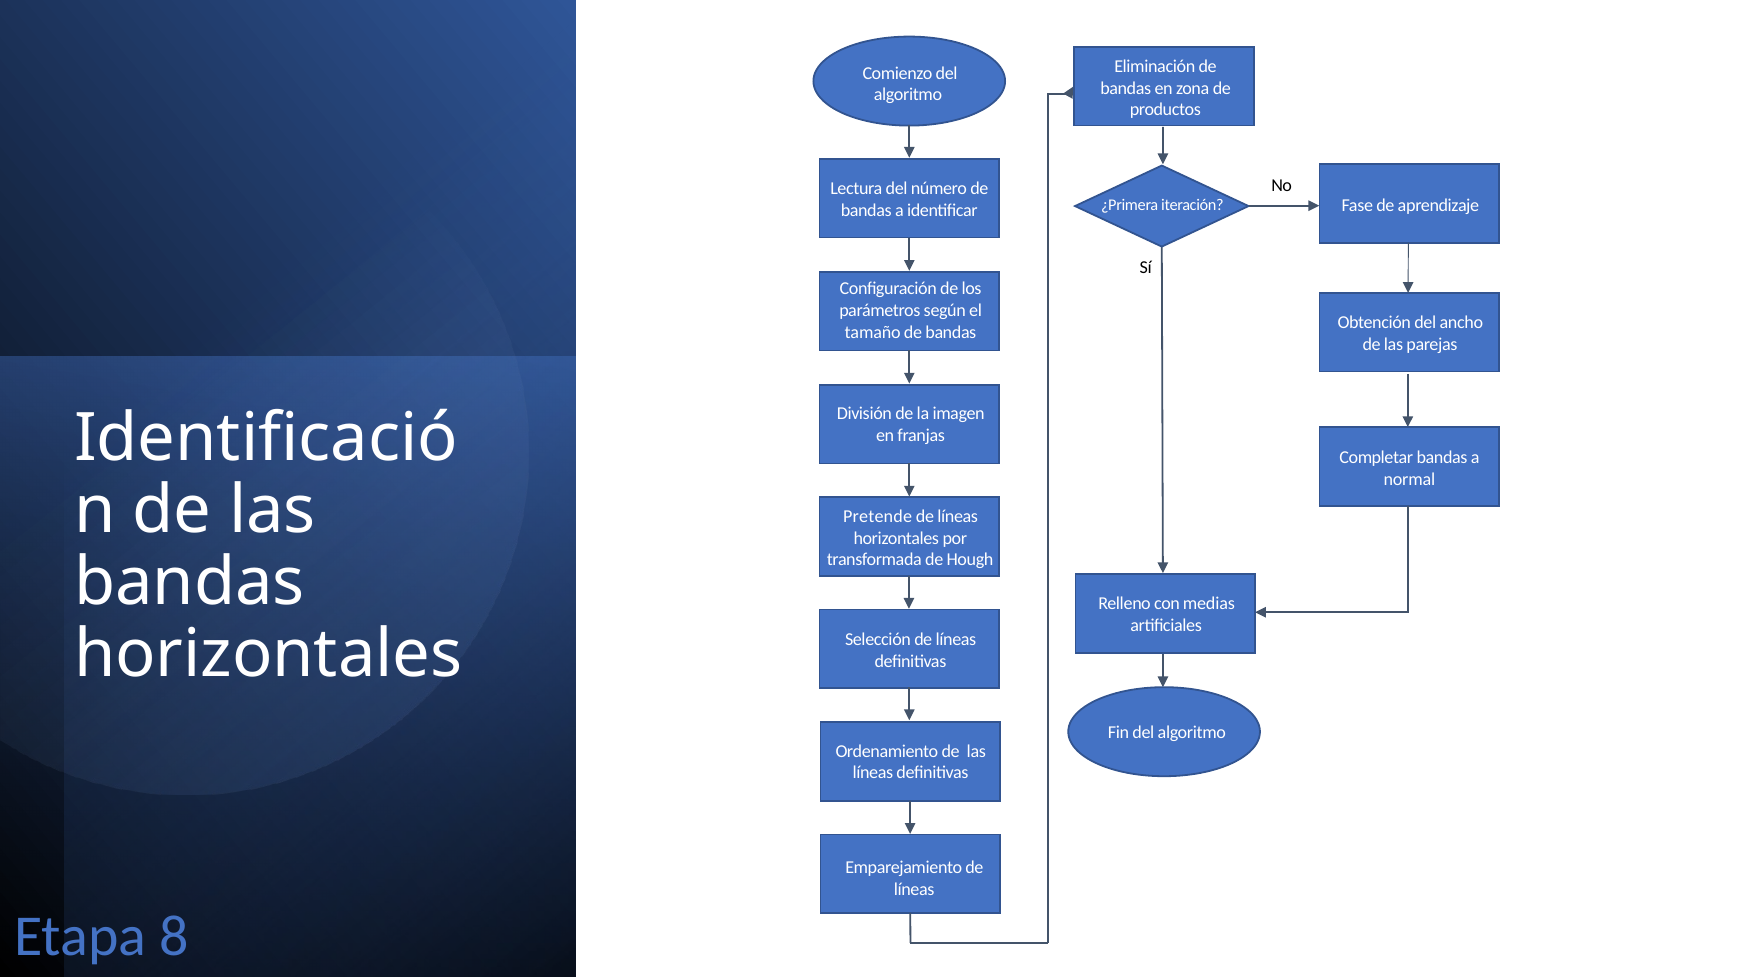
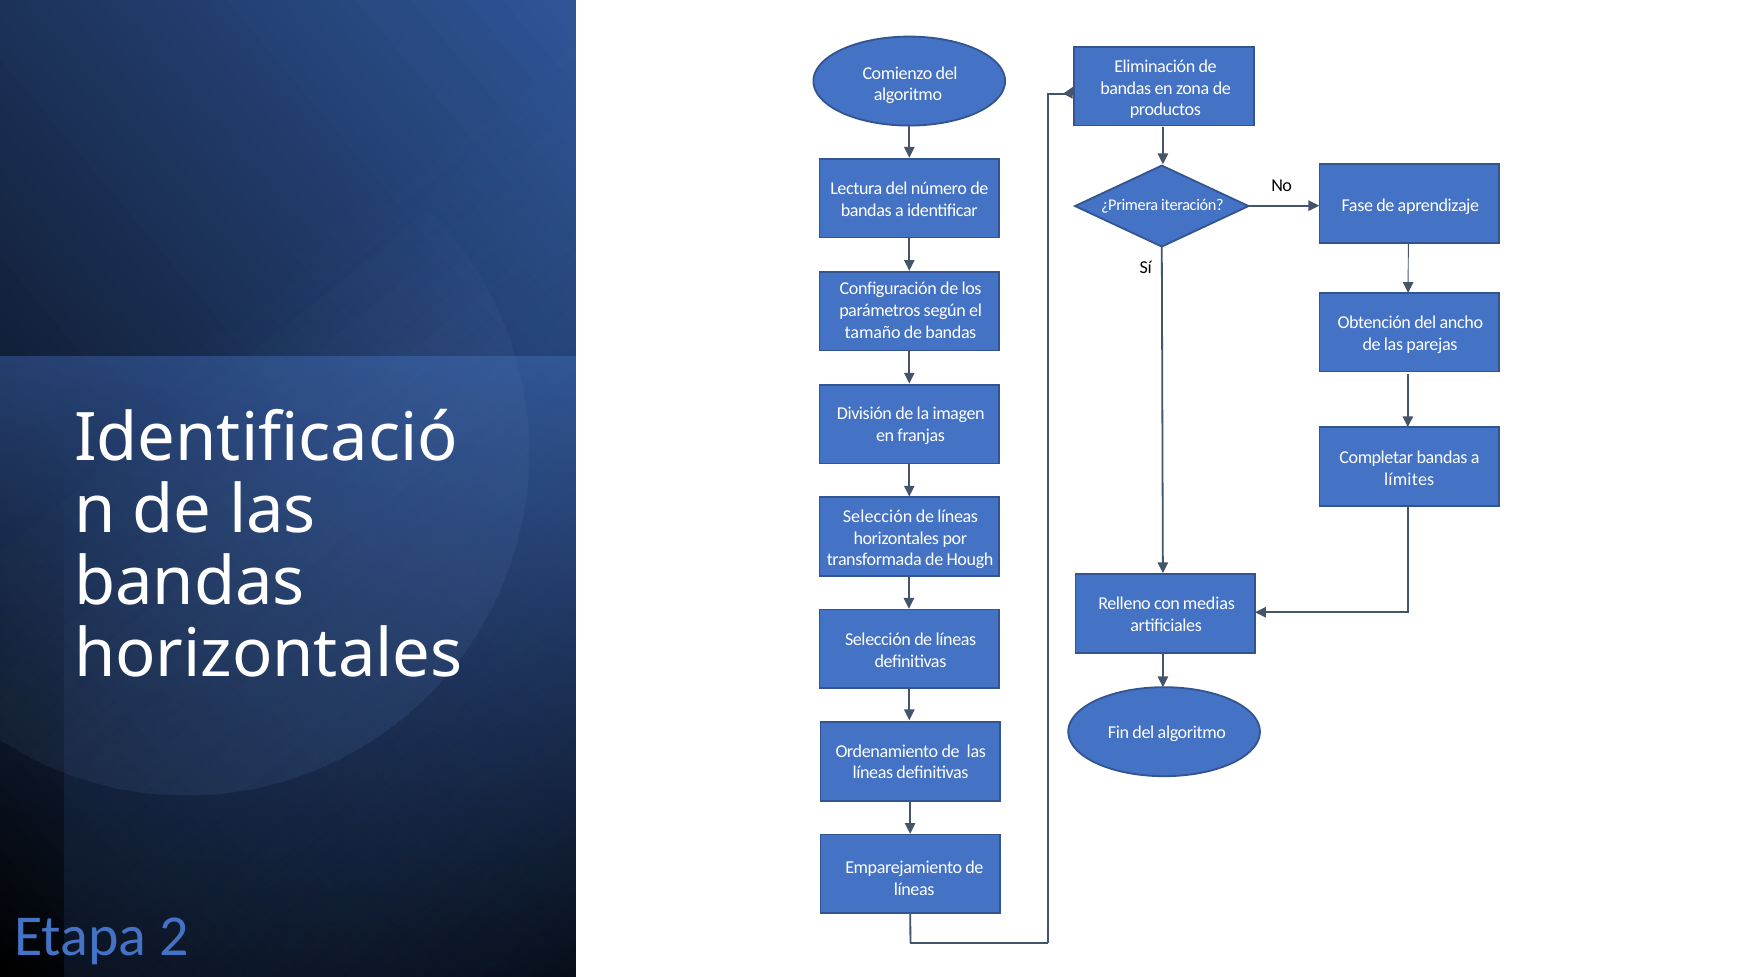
normal: normal -> límites
Pretende at (878, 517): Pretende -> Selección
8: 8 -> 2
